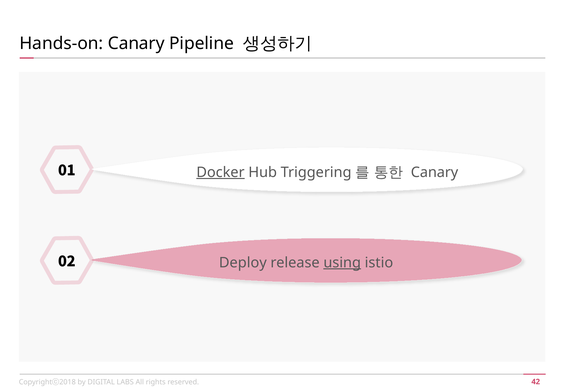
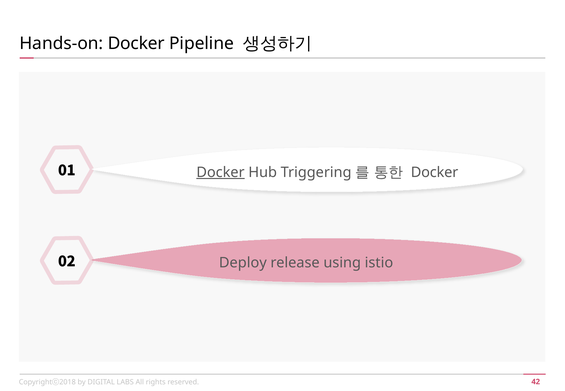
Hands-on Canary: Canary -> Docker
Canary at (434, 172): Canary -> Docker
using underline: present -> none
